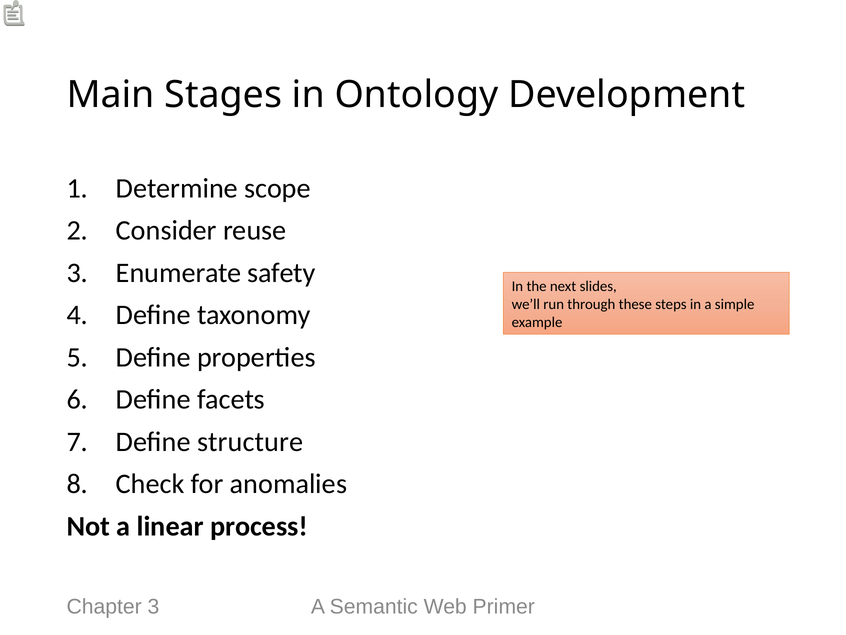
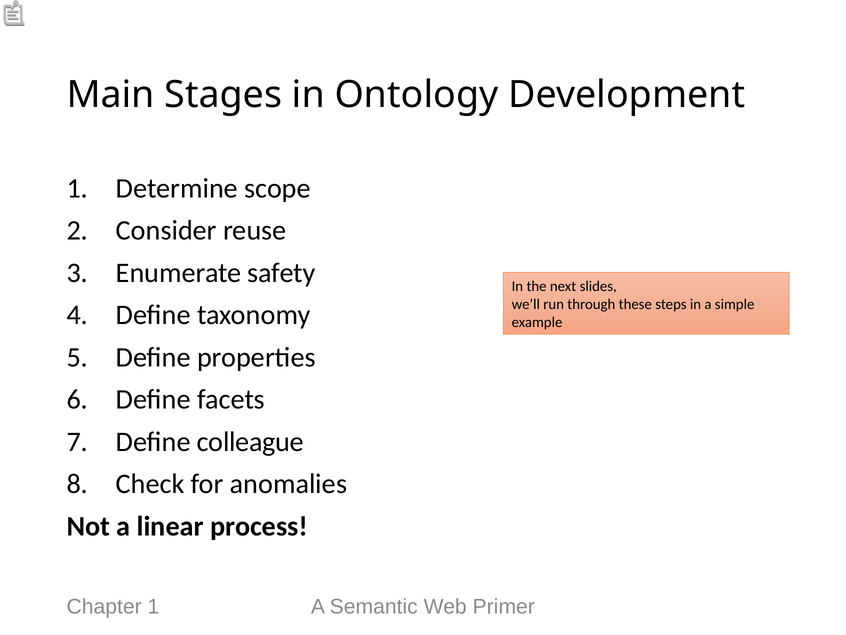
structure: structure -> colleague
Chapter 3: 3 -> 1
